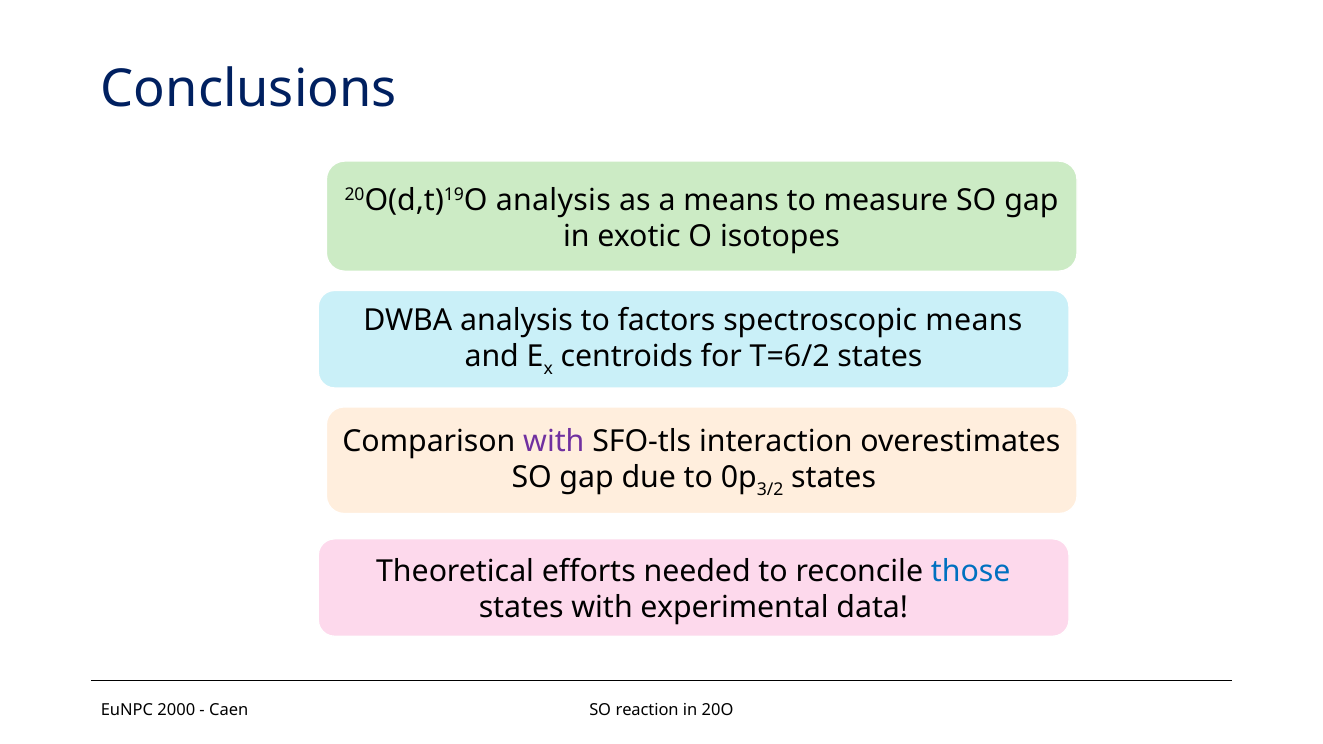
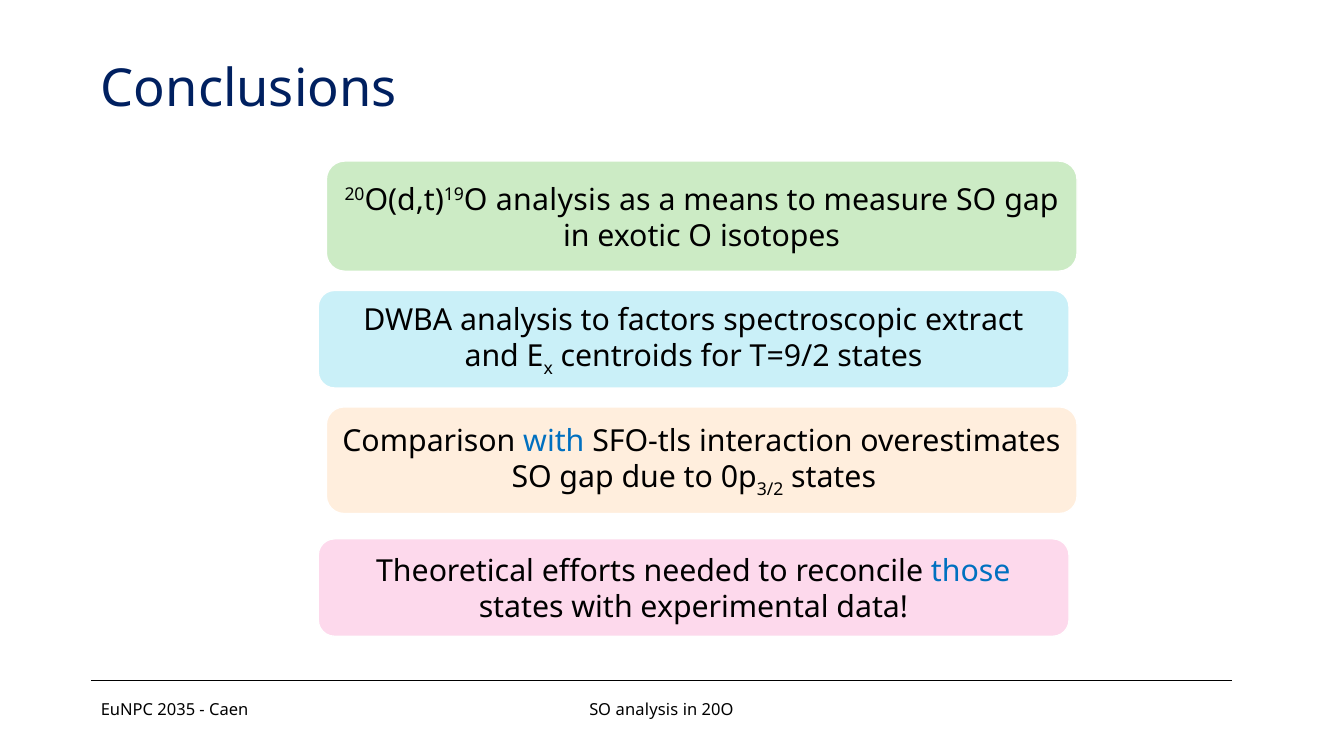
spectroscopic means: means -> extract
T=6/2: T=6/2 -> T=9/2
with at (554, 442) colour: purple -> blue
2000: 2000 -> 2035
SO reaction: reaction -> analysis
